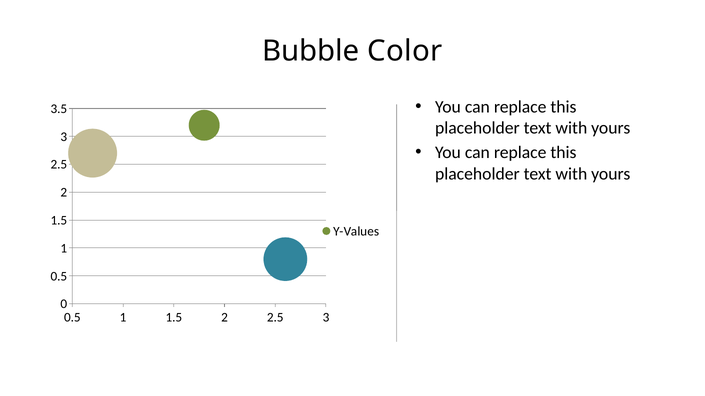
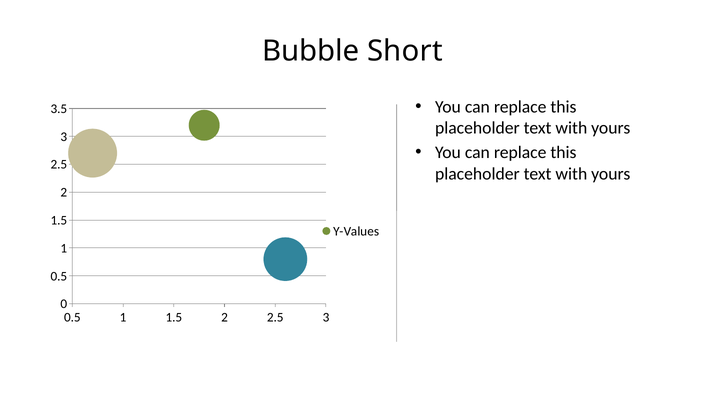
Color: Color -> Short
